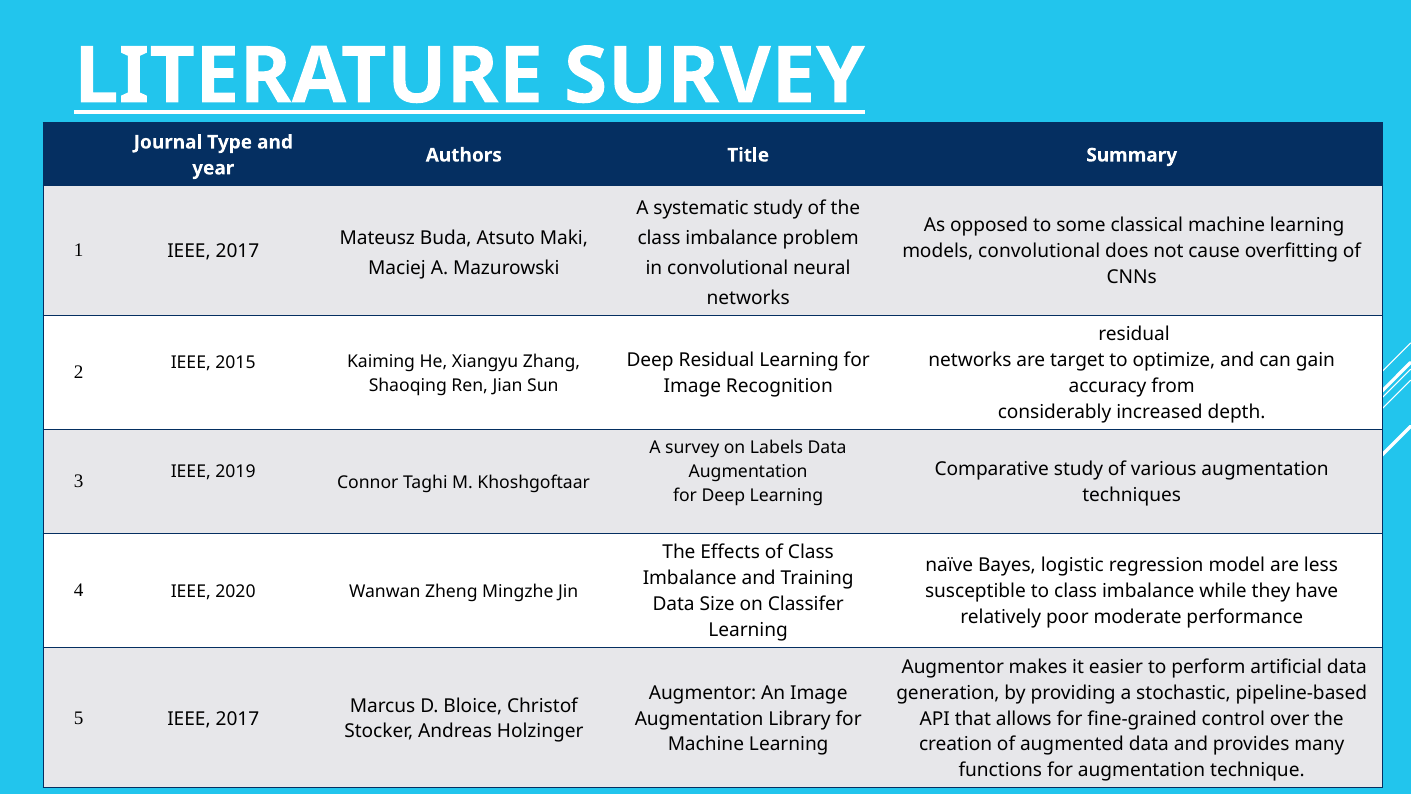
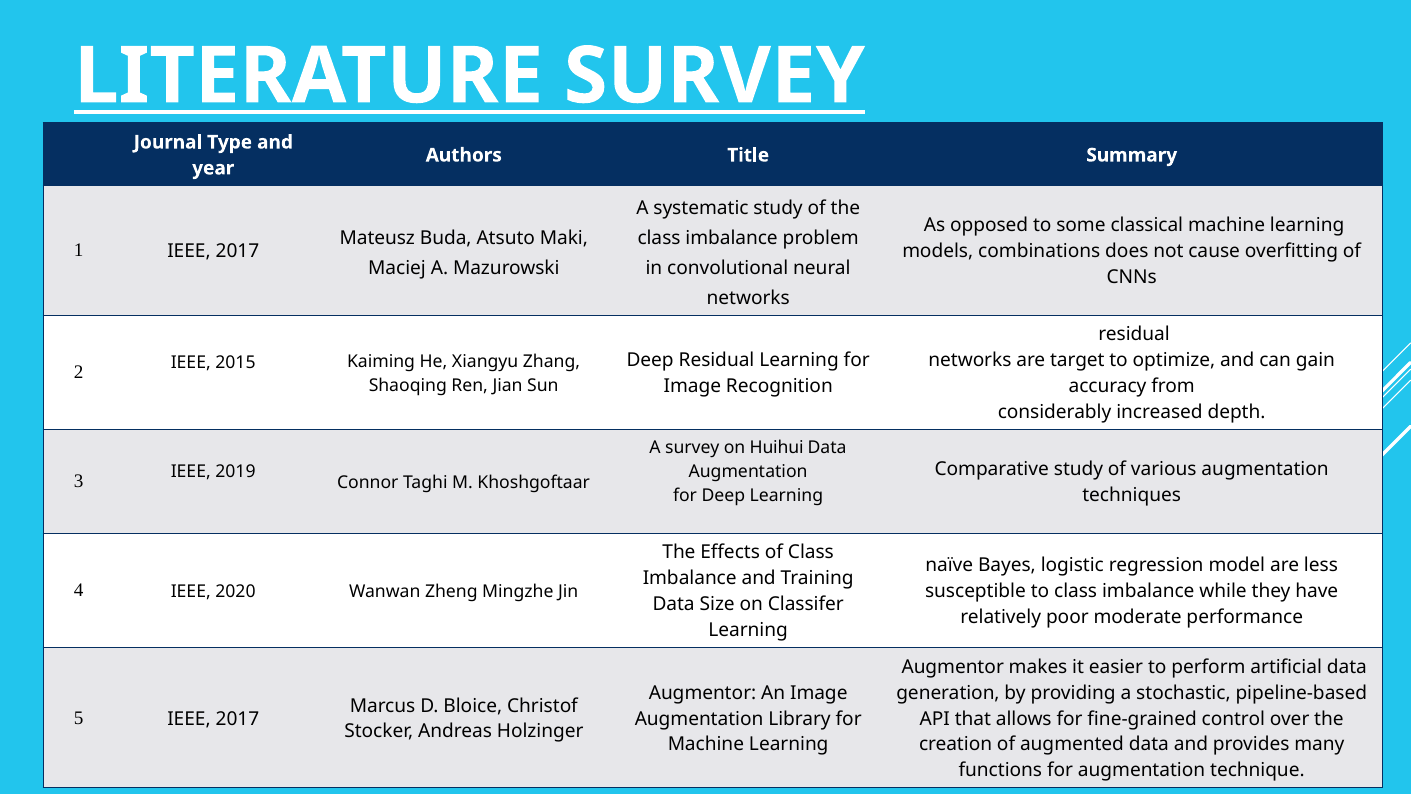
models convolutional: convolutional -> combinations
Labels: Labels -> Huihui
